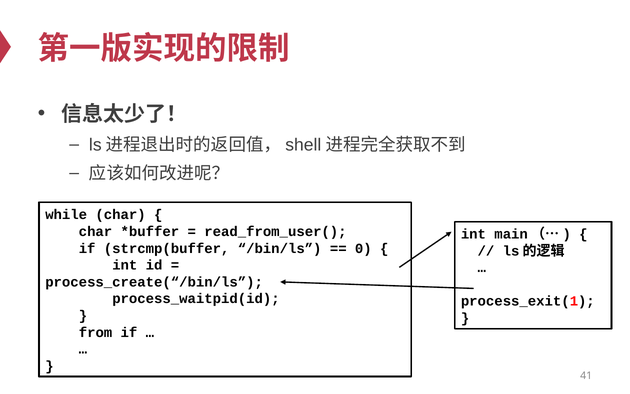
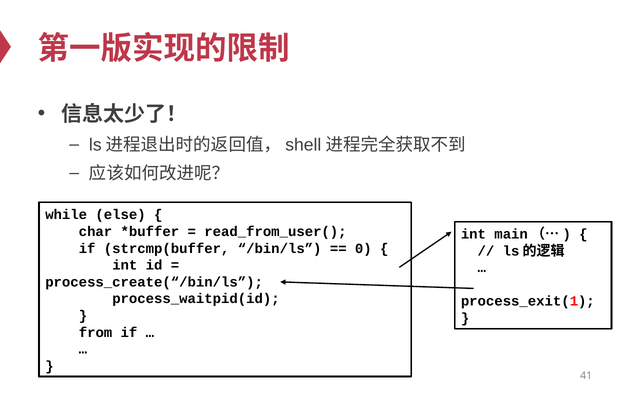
while char: char -> else
